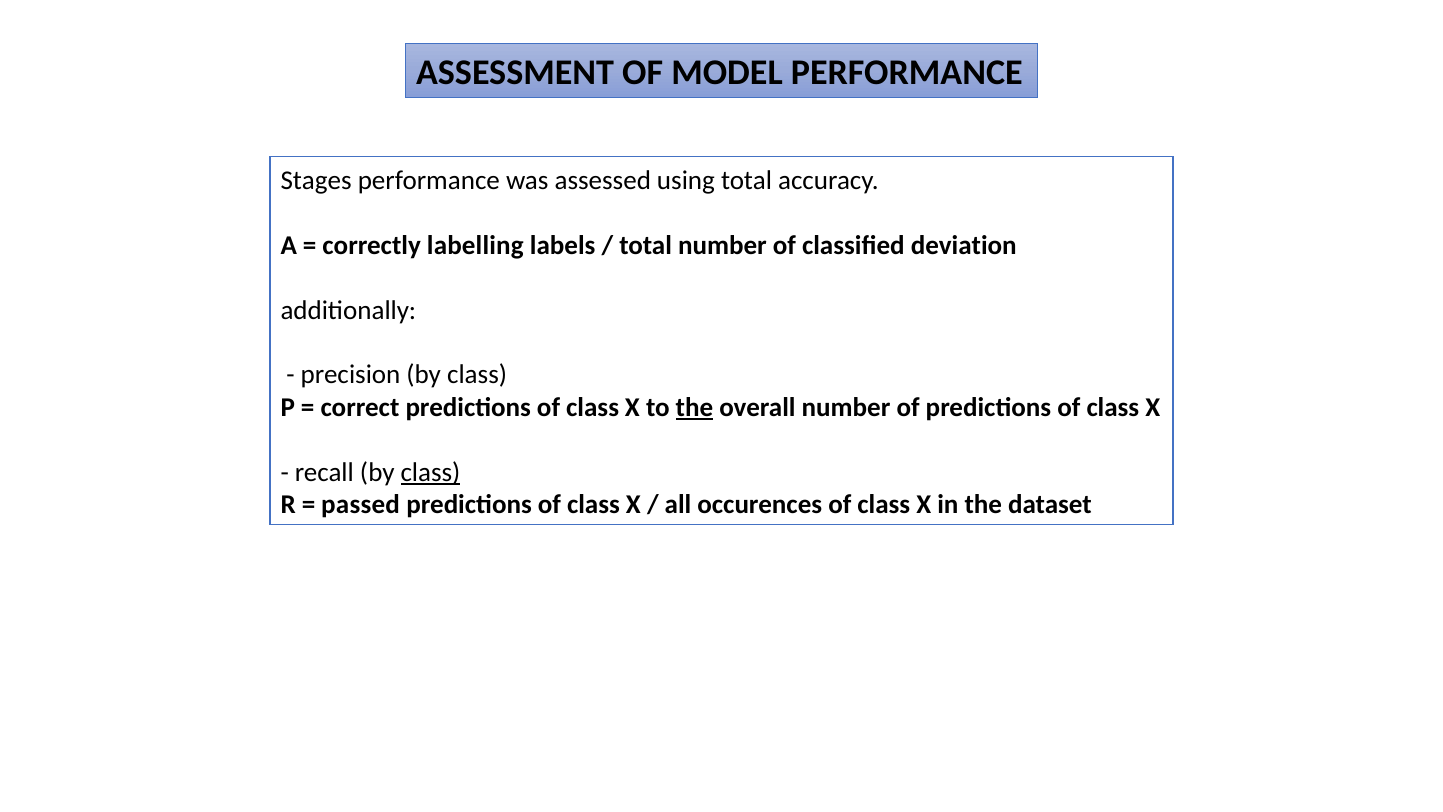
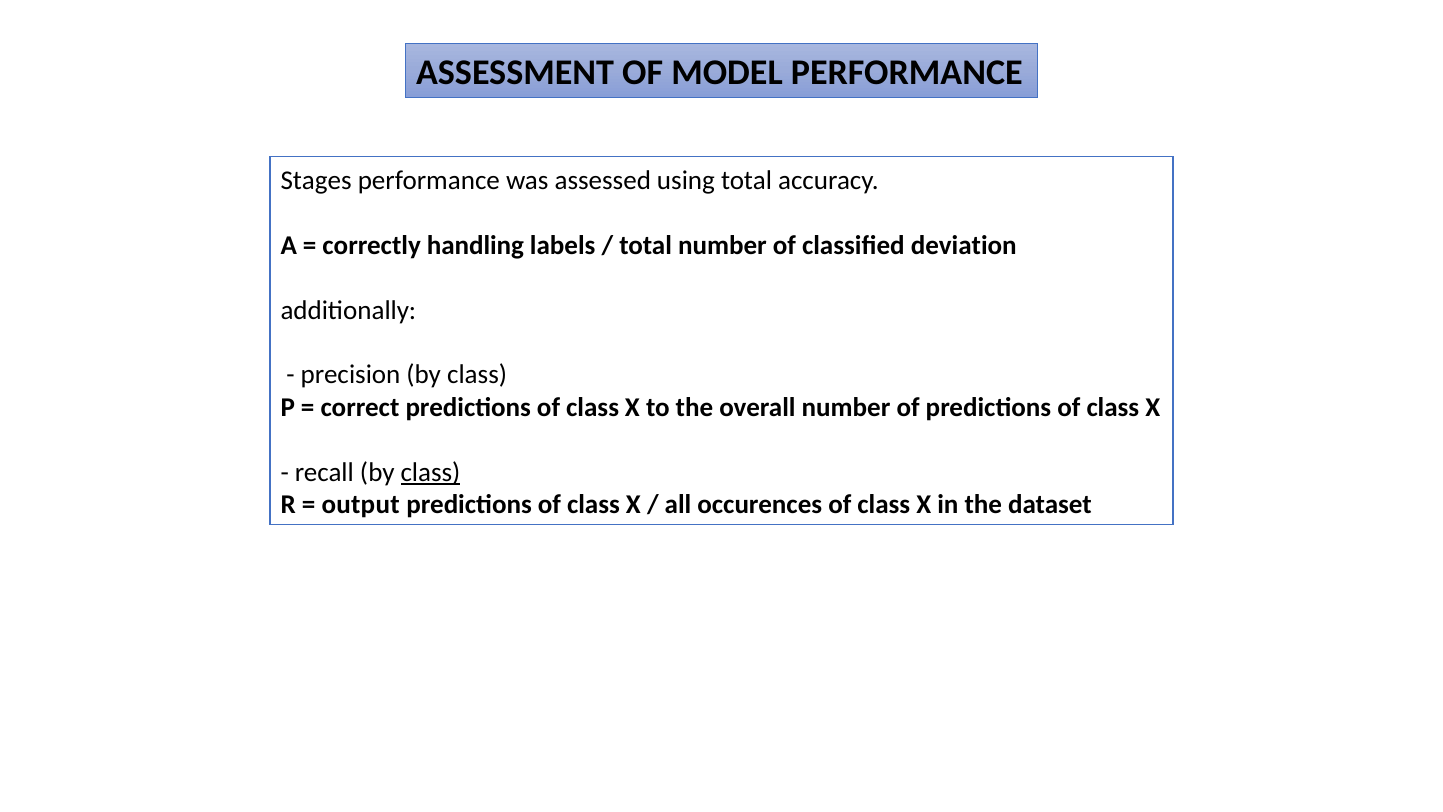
labelling: labelling -> handling
the at (695, 407) underline: present -> none
passed: passed -> output
